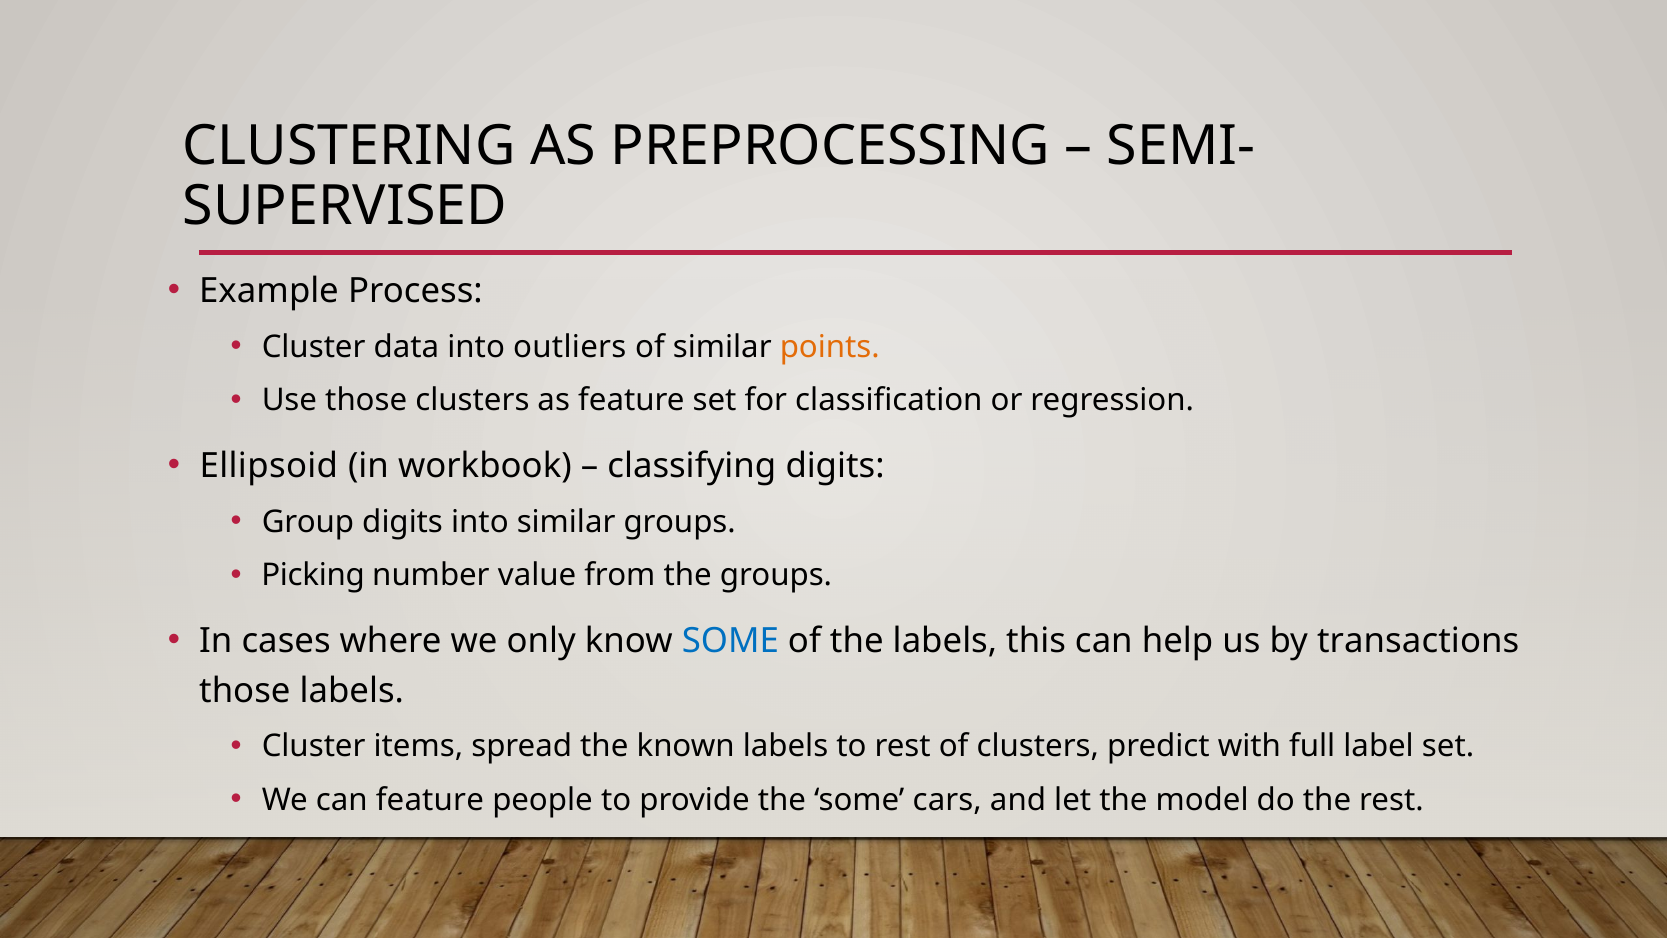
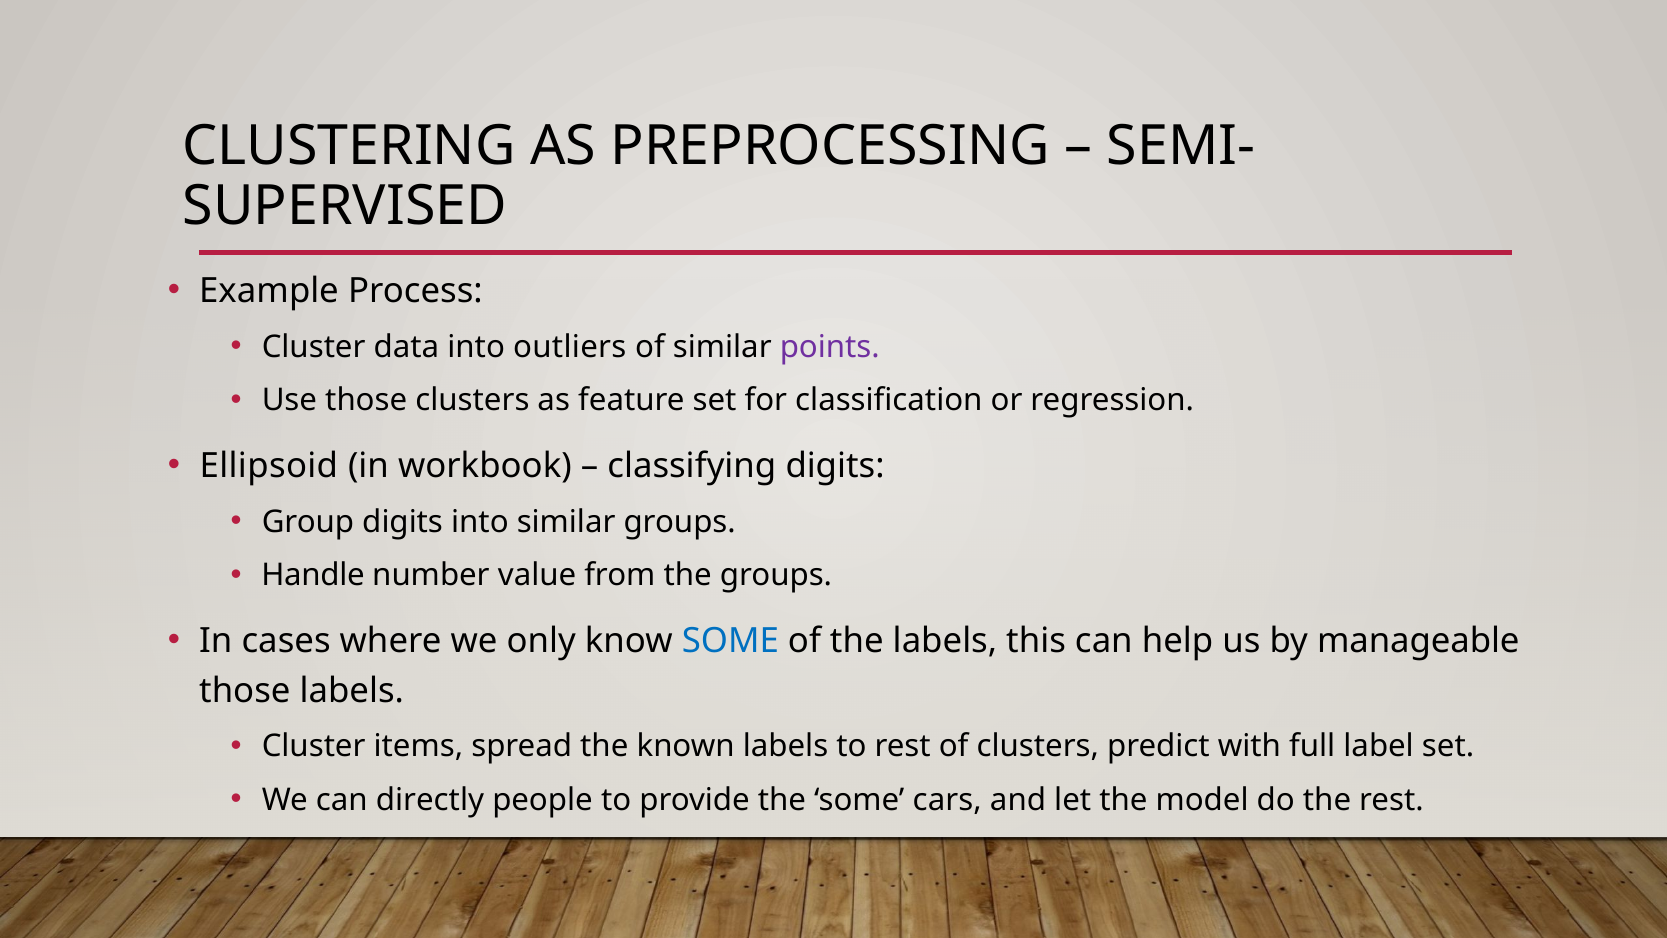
points colour: orange -> purple
Picking: Picking -> Handle
transactions: transactions -> manageable
can feature: feature -> directly
